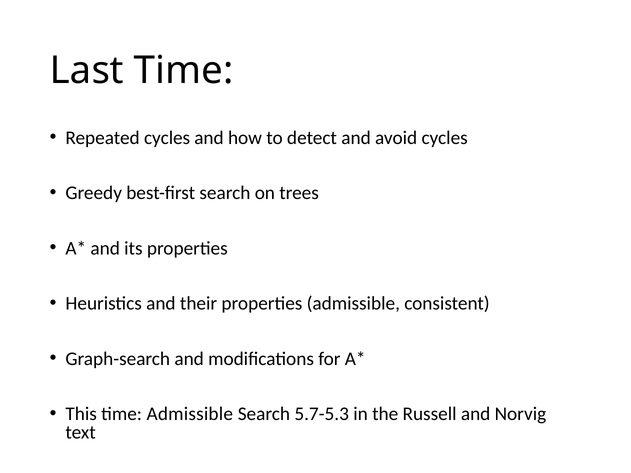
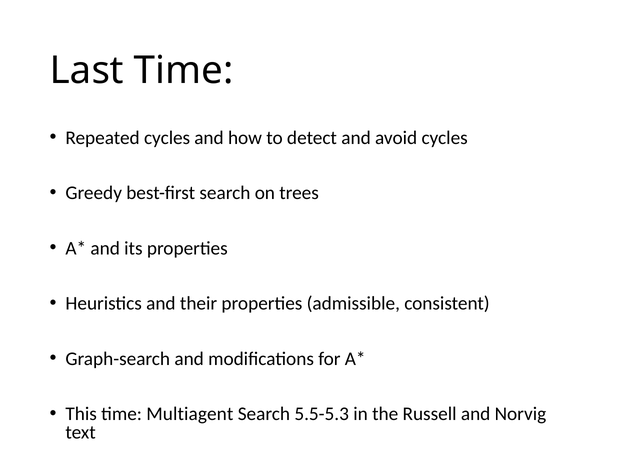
time Admissible: Admissible -> Multiagent
5.7-5.3: 5.7-5.3 -> 5.5-5.3
